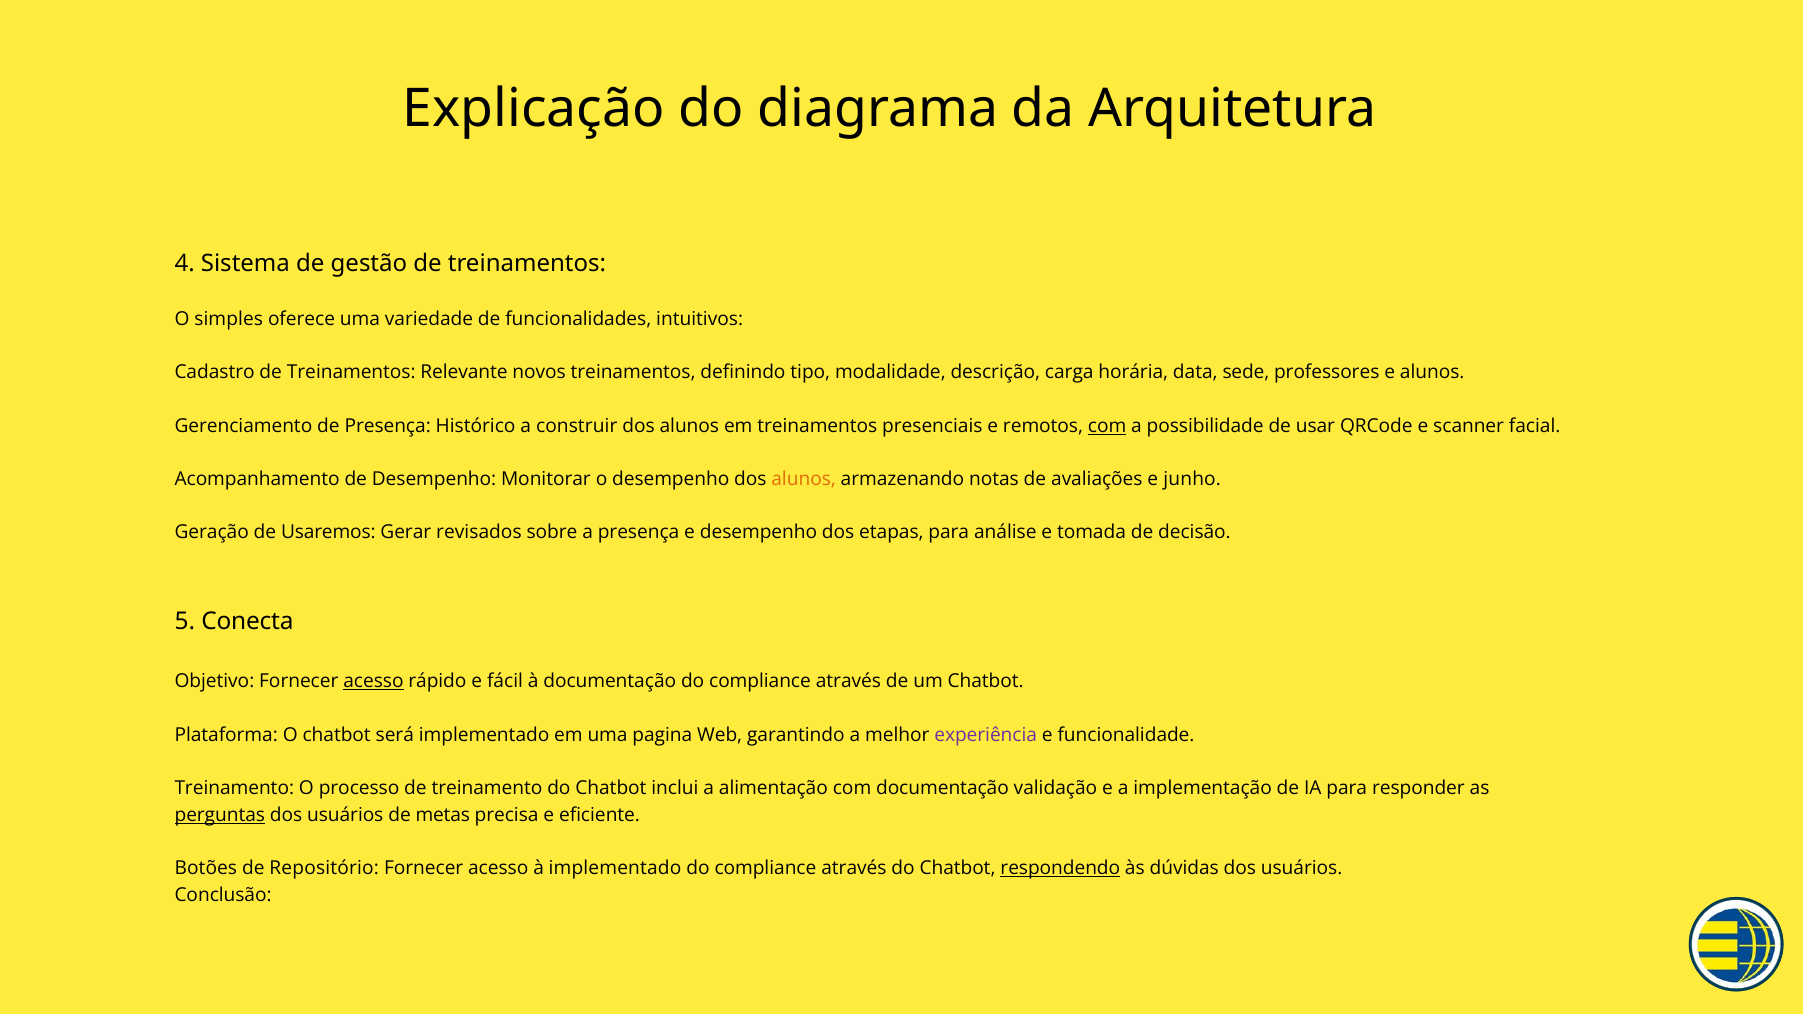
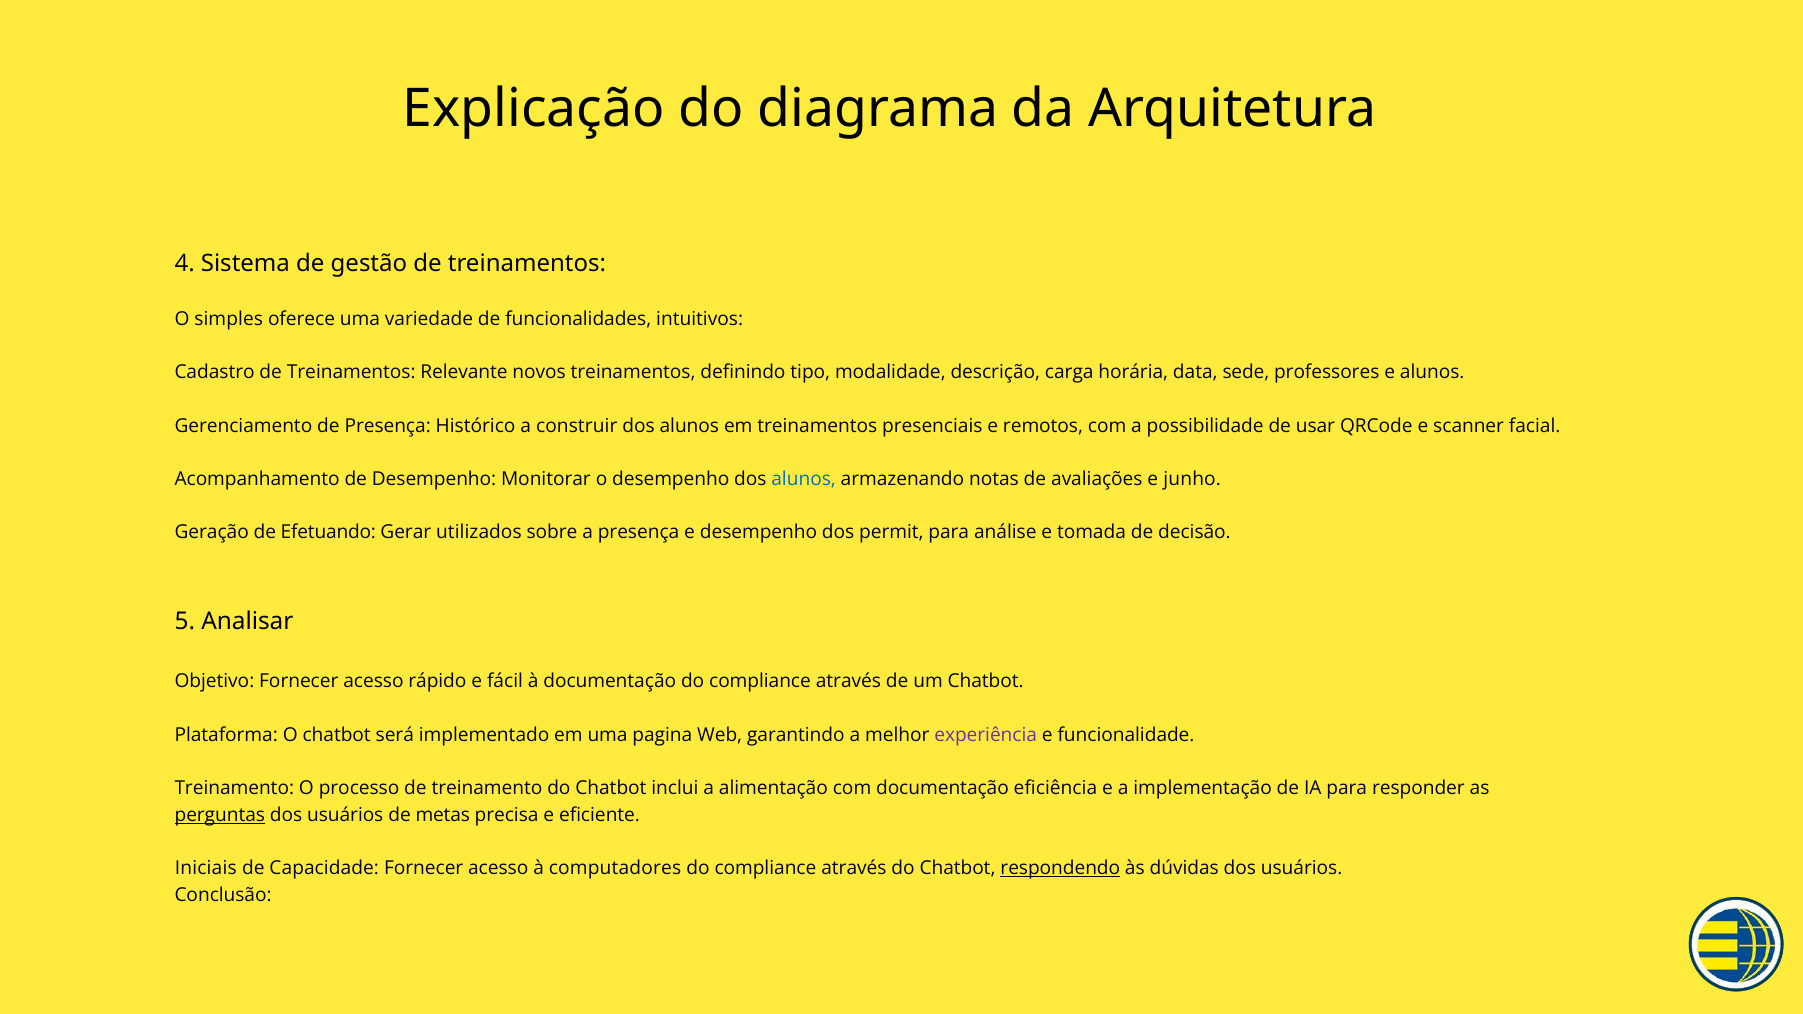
com at (1107, 426) underline: present -> none
alunos at (804, 479) colour: orange -> blue
Usaremos: Usaremos -> Efetuando
revisados: revisados -> utilizados
etapas: etapas -> permit
Conecta: Conecta -> Analisar
acesso at (373, 682) underline: present -> none
validação: validação -> eficiência
Botões: Botões -> Iniciais
Repositório: Repositório -> Capacidade
à implementado: implementado -> computadores
